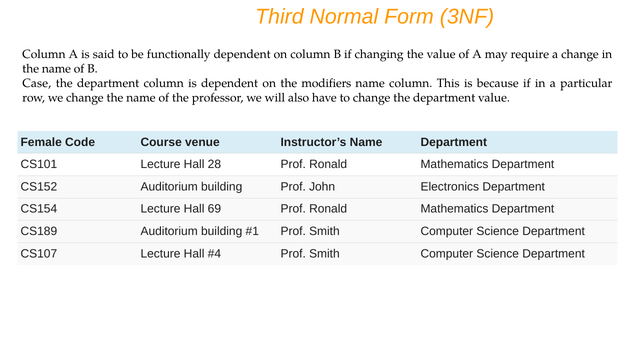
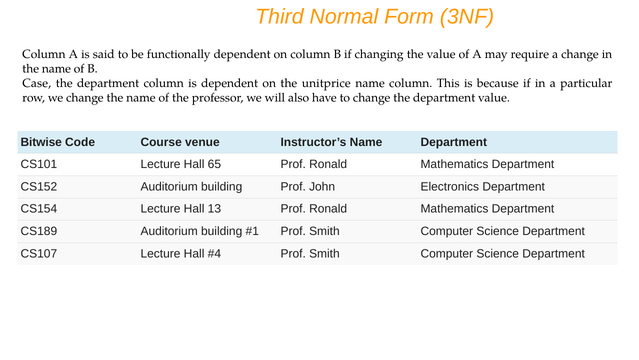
modifiers: modifiers -> unitprice
Female: Female -> Bitwise
28: 28 -> 65
69: 69 -> 13
